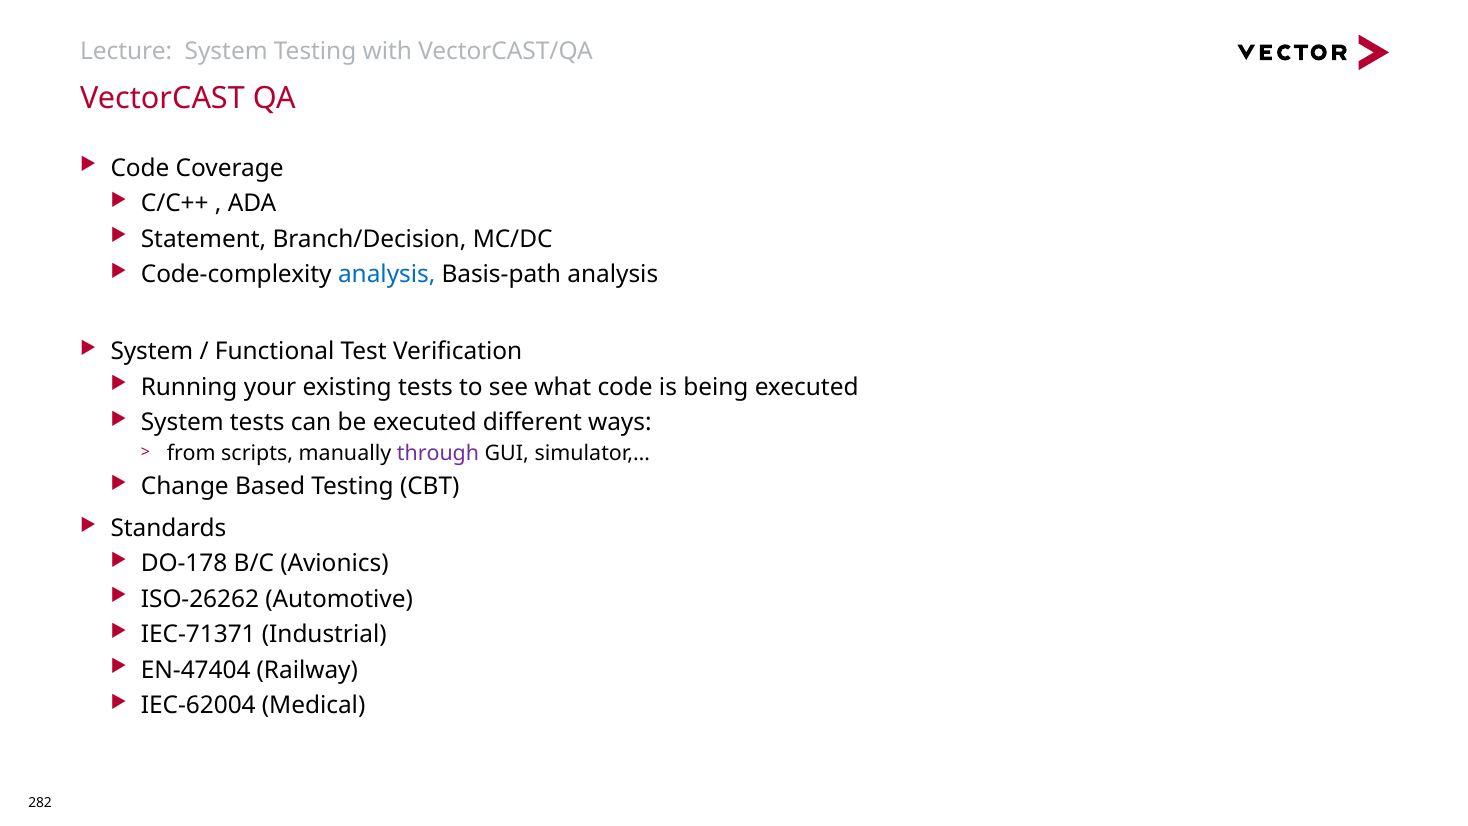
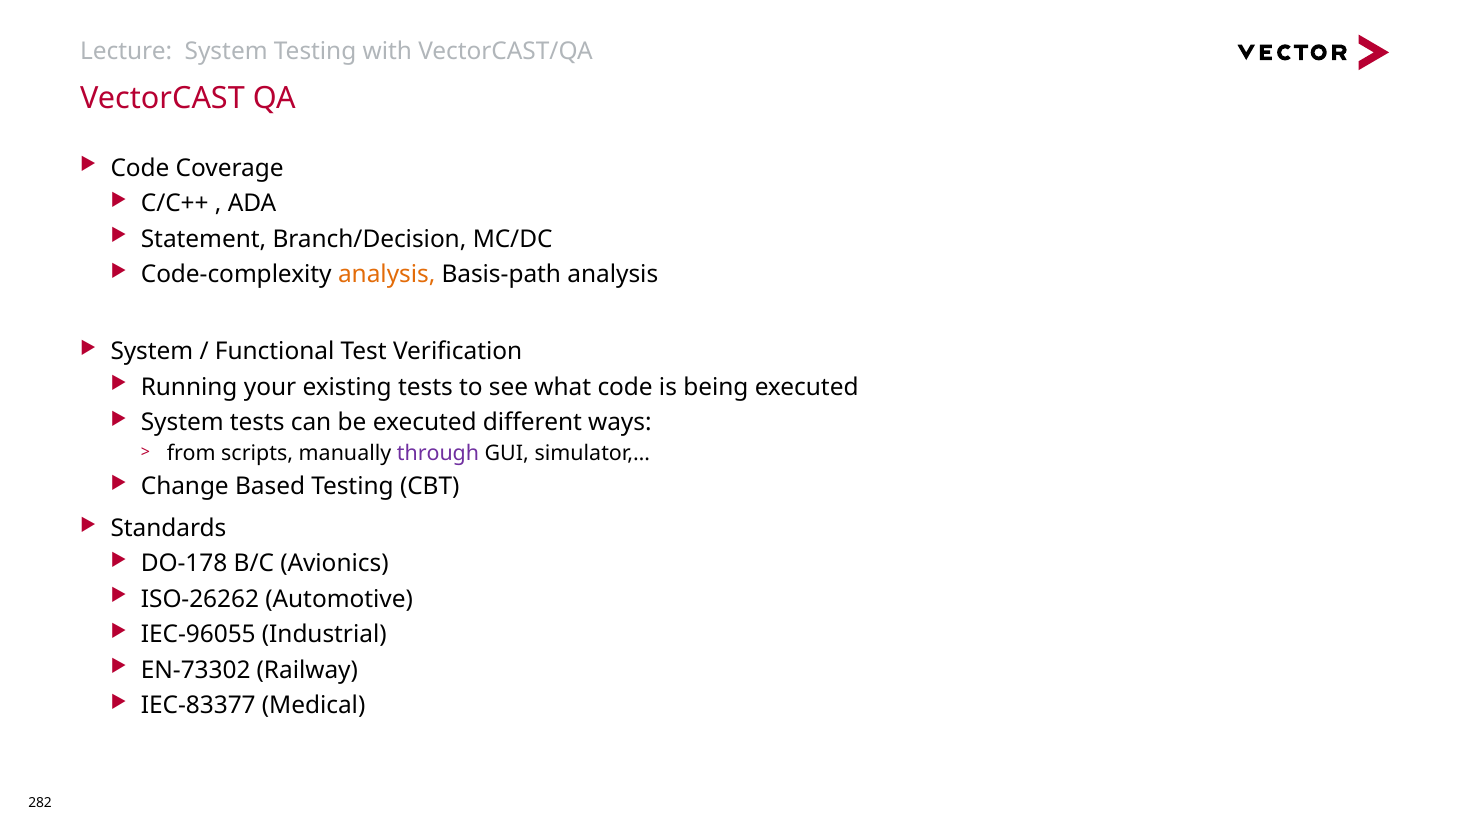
analysis at (387, 274) colour: blue -> orange
IEC-71371: IEC-71371 -> IEC-96055
EN-47404: EN-47404 -> EN-73302
IEC-62004: IEC-62004 -> IEC-83377
